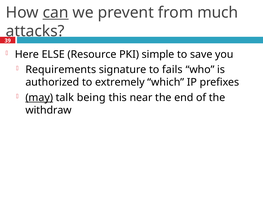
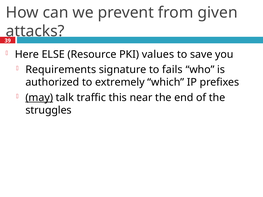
can underline: present -> none
much: much -> given
simple: simple -> values
being: being -> traffic
withdraw: withdraw -> struggles
